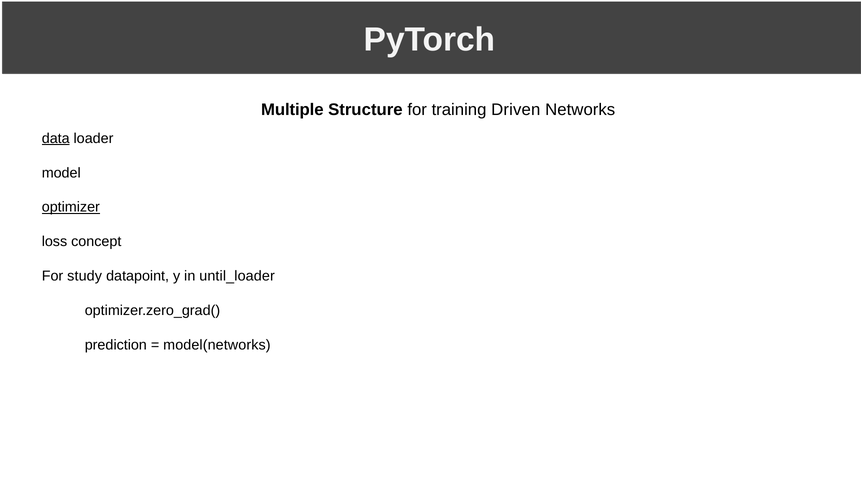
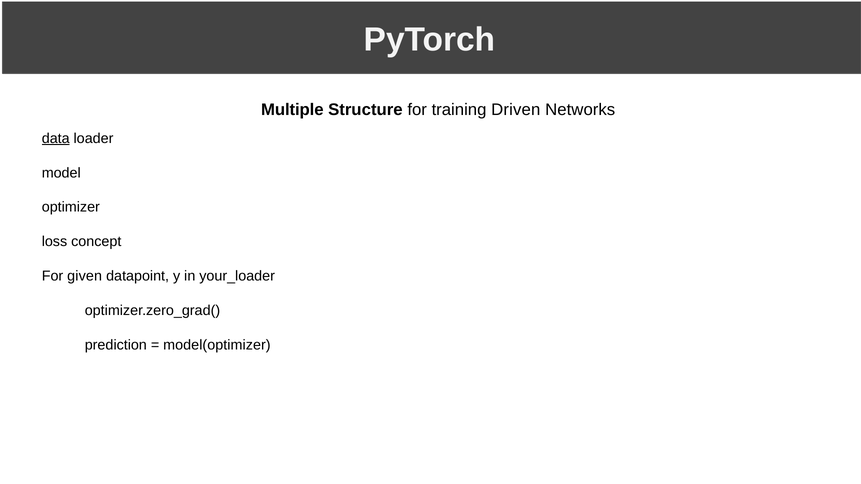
optimizer underline: present -> none
study: study -> given
until_loader: until_loader -> your_loader
model(networks: model(networks -> model(optimizer
